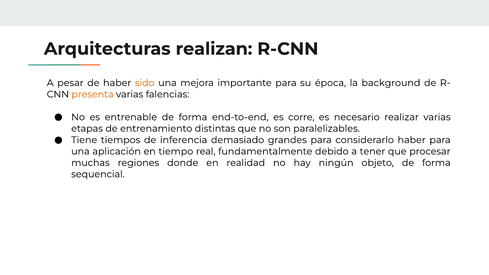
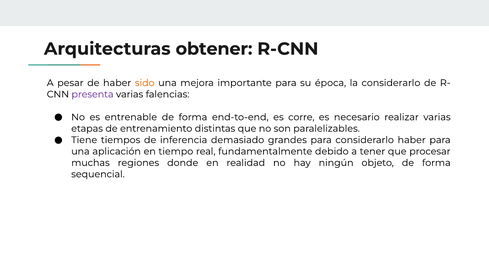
realizan: realizan -> obtener
la background: background -> considerarlo
presenta colour: orange -> purple
